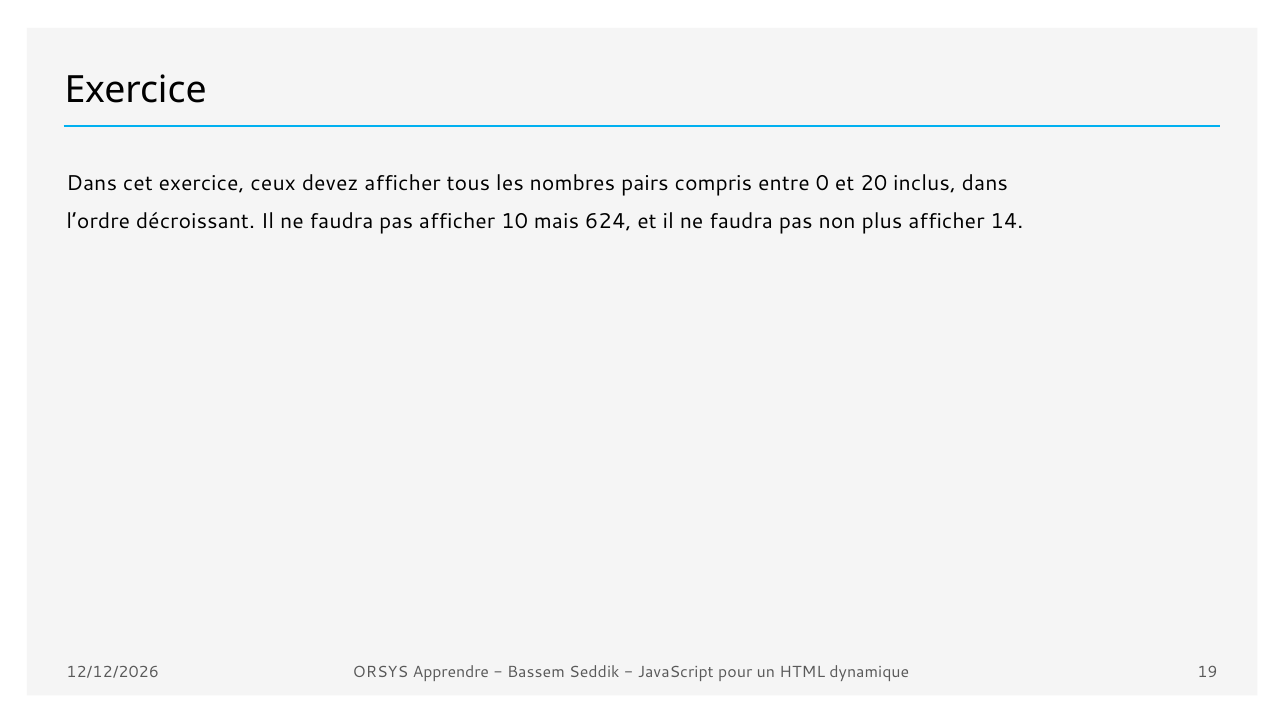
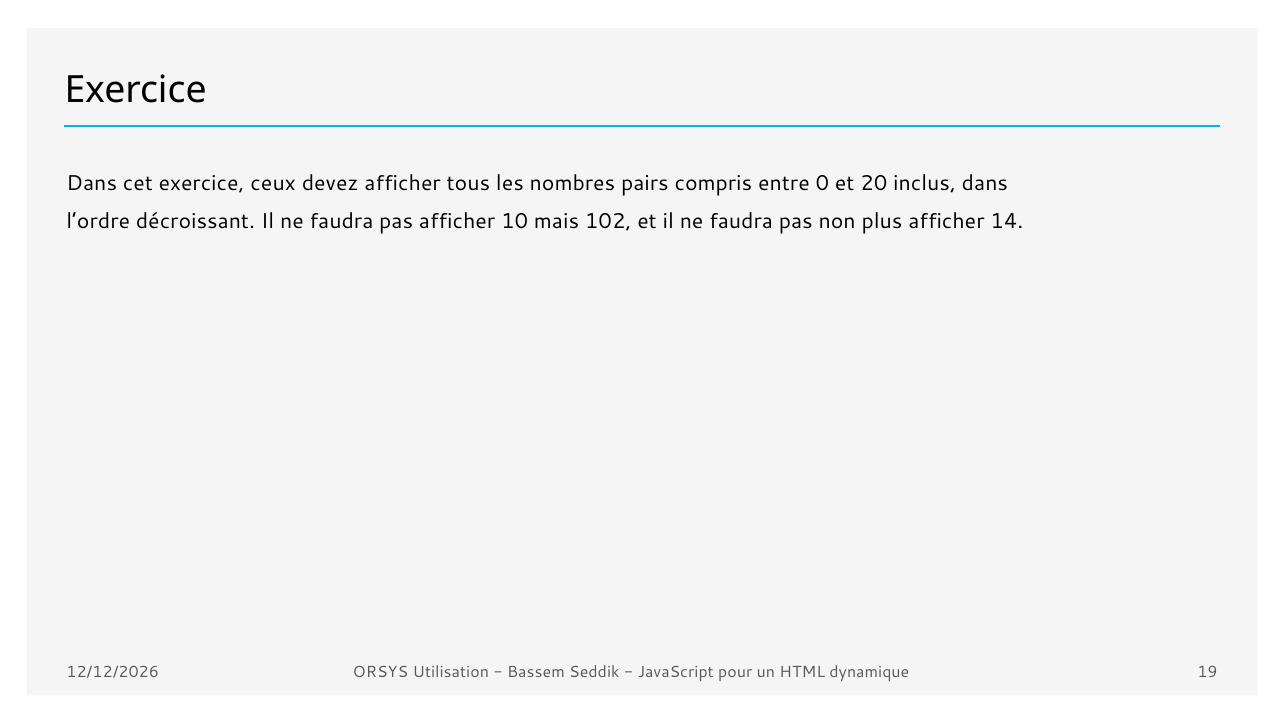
624: 624 -> 102
Apprendre: Apprendre -> Utilisation
